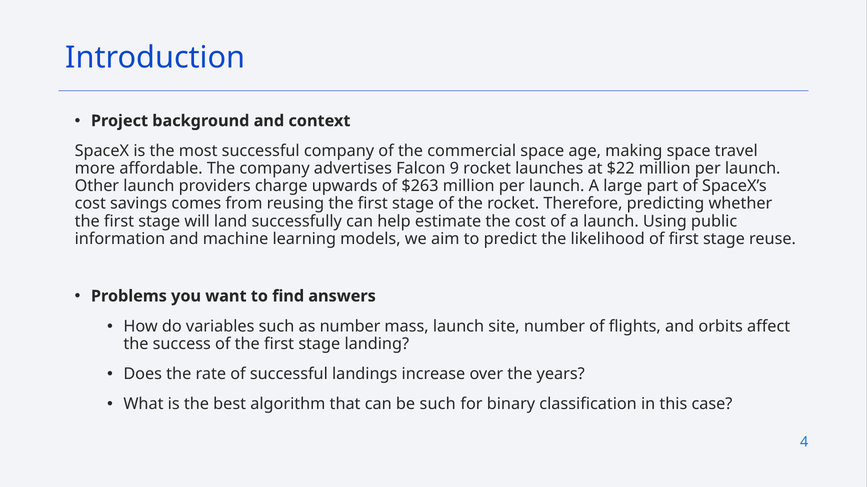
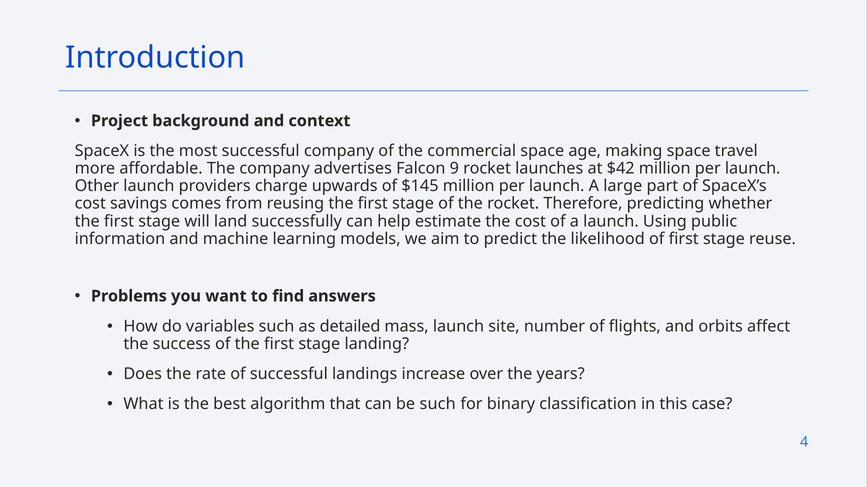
$22: $22 -> $42
$263: $263 -> $145
as number: number -> detailed
